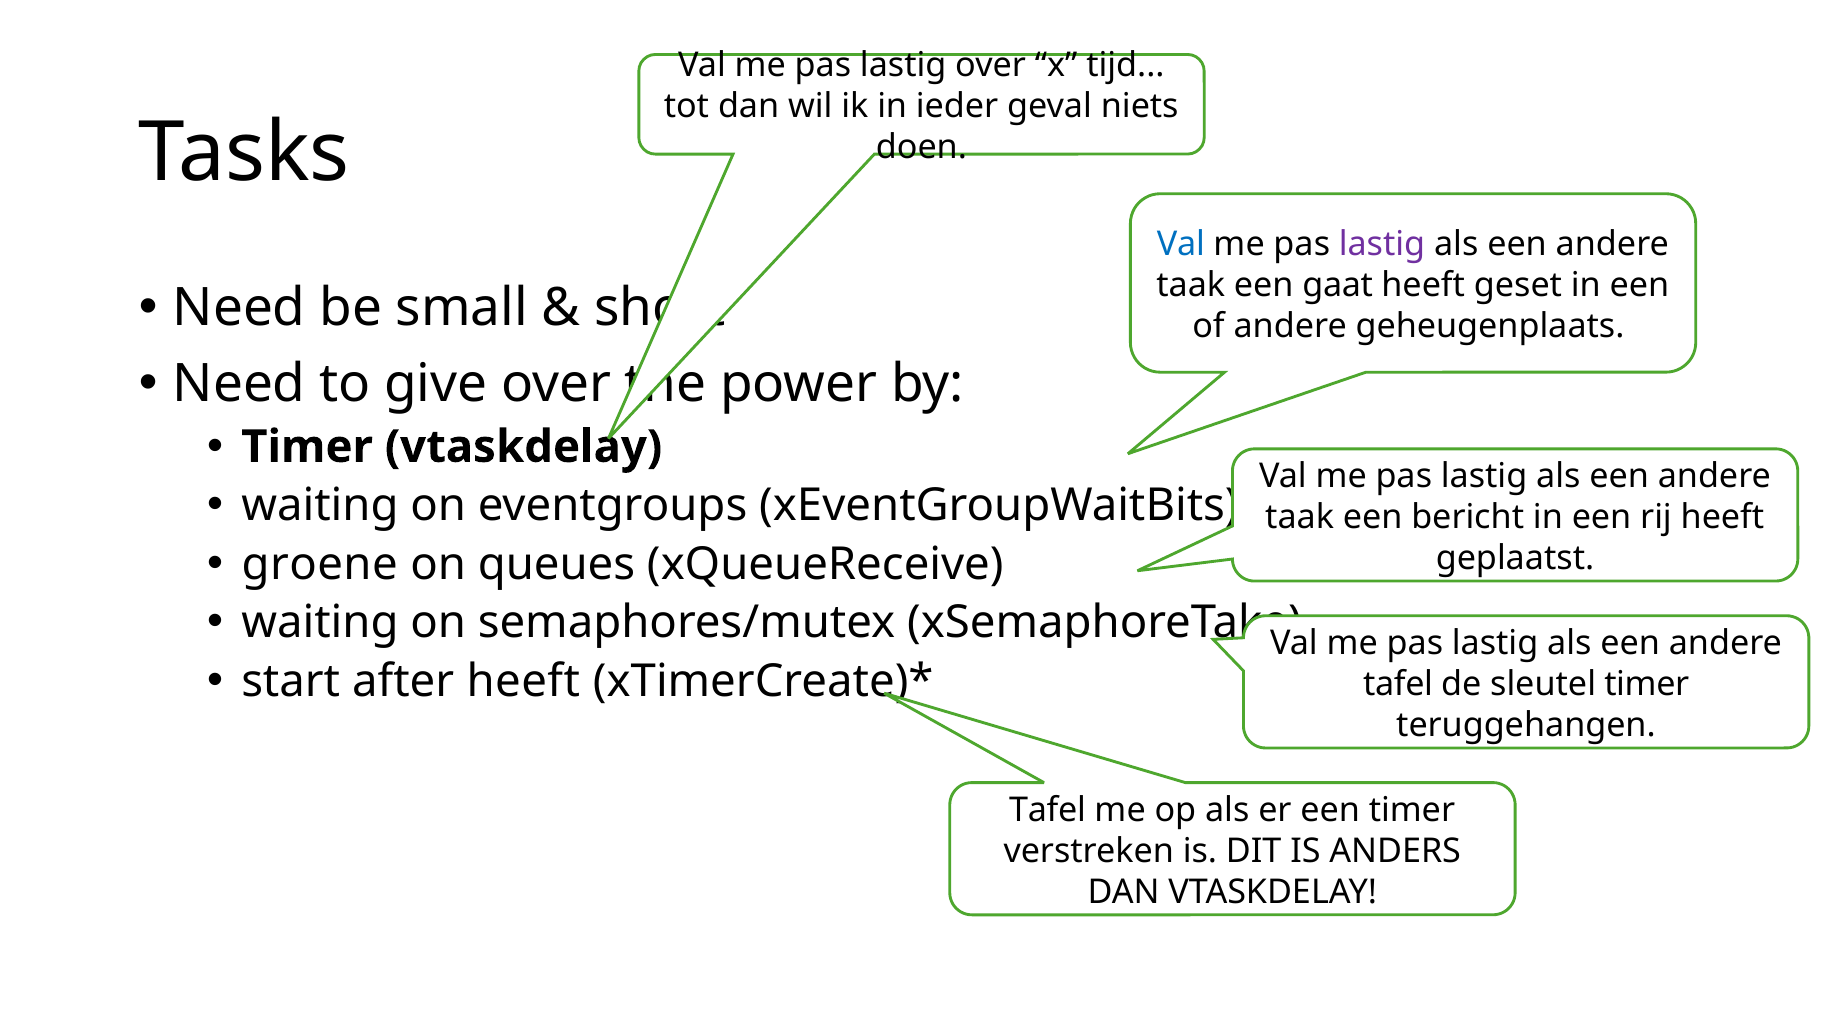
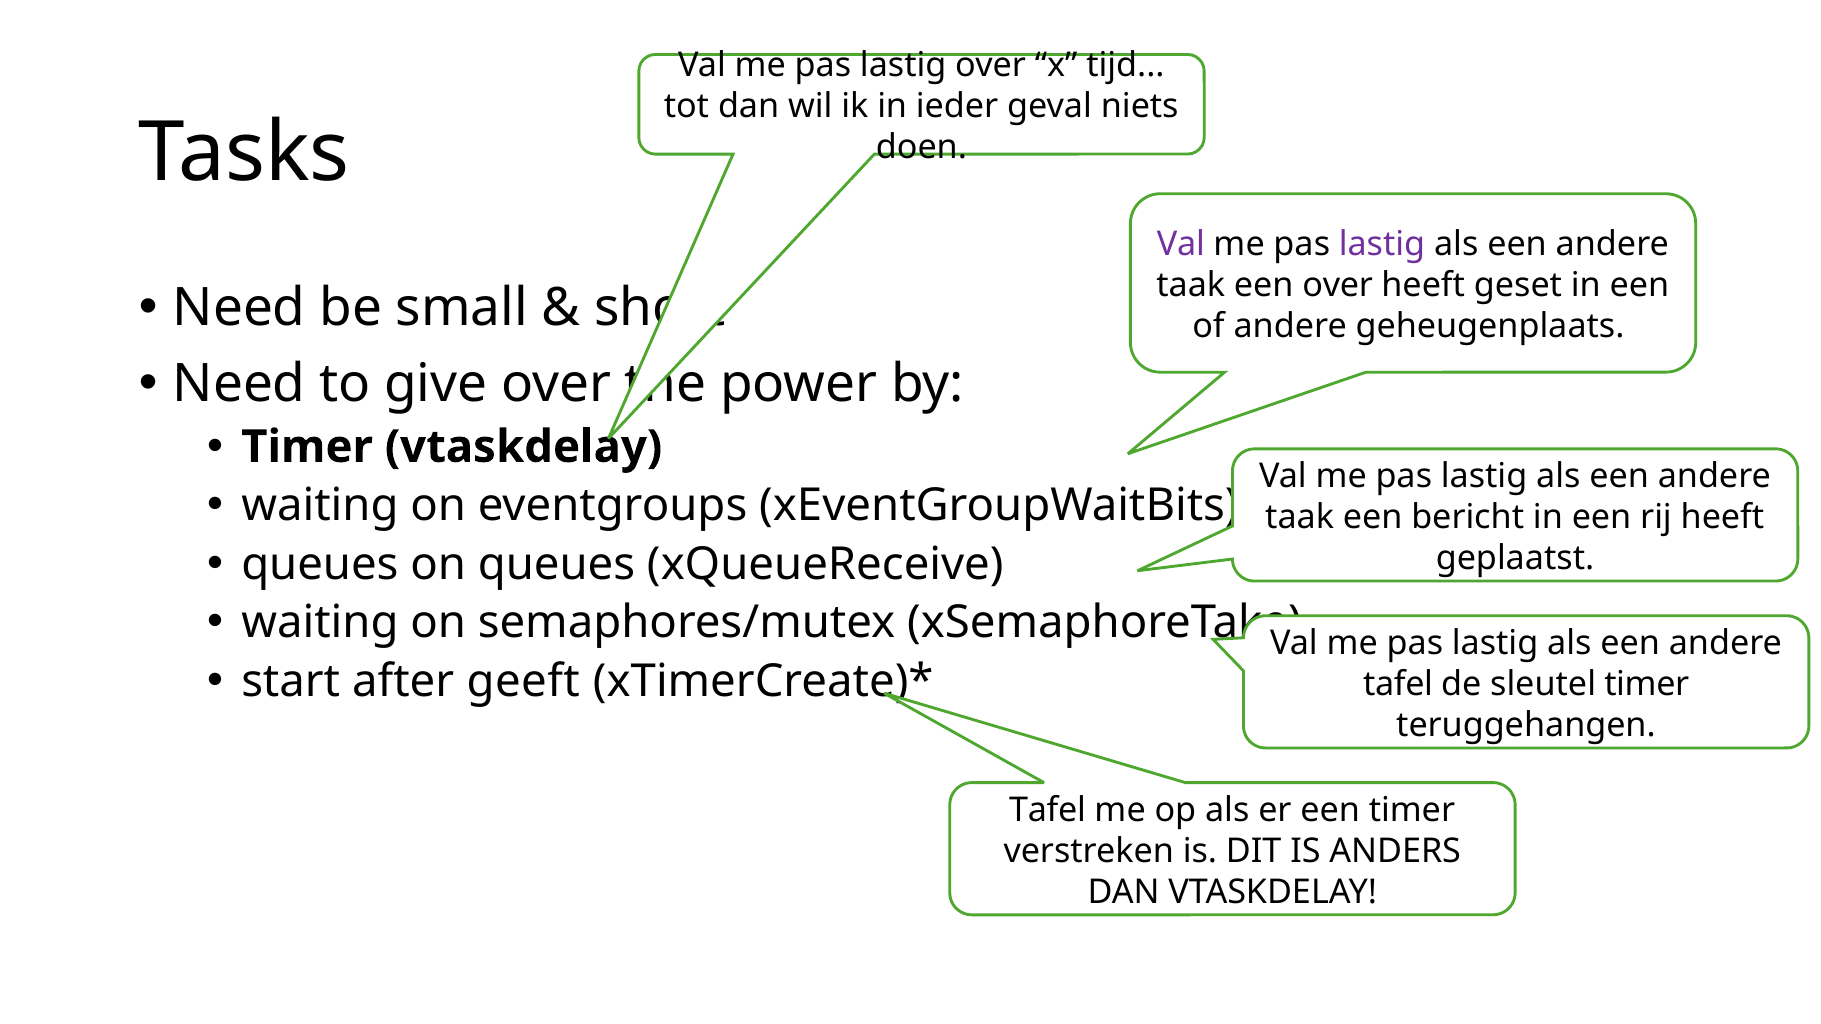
Val at (1181, 244) colour: blue -> purple
een gaat: gaat -> over
groene at (320, 564): groene -> queues
after heeft: heeft -> geeft
